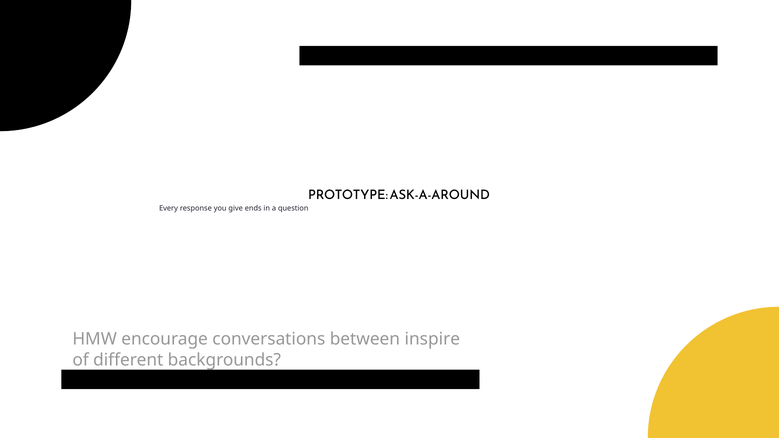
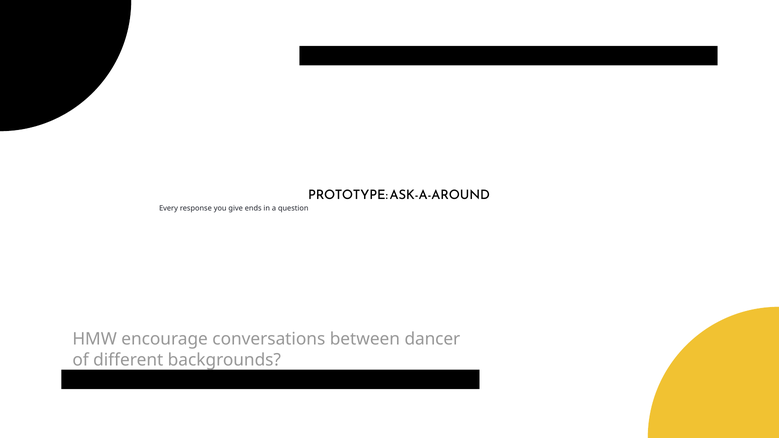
inspire: inspire -> dancer
